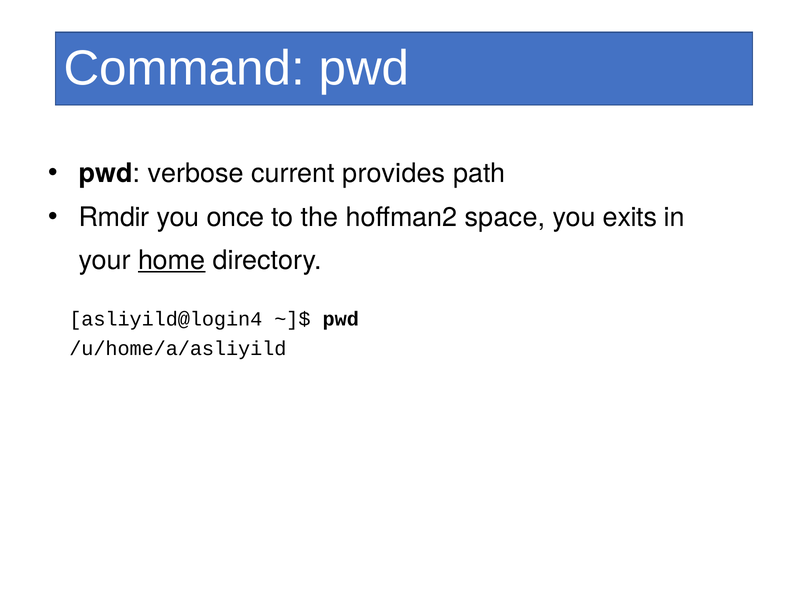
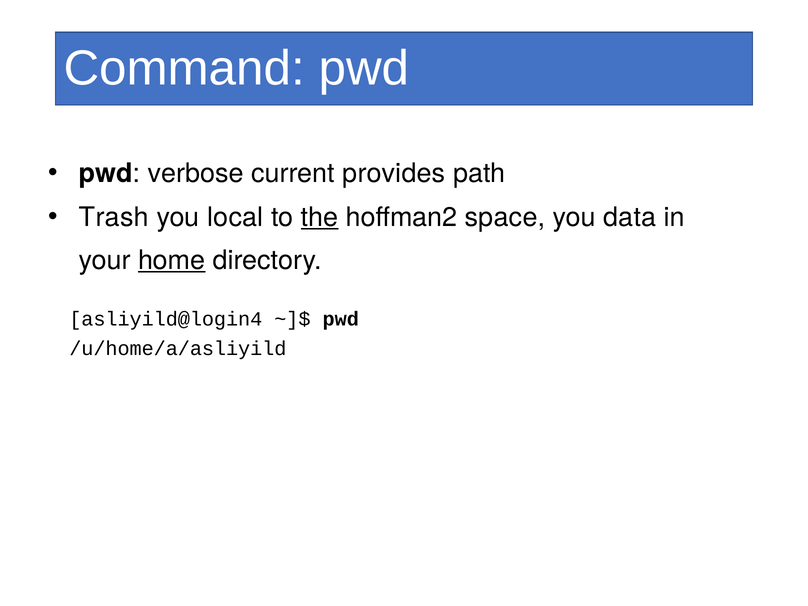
Rmdir: Rmdir -> Trash
once: once -> local
the underline: none -> present
exits: exits -> data
